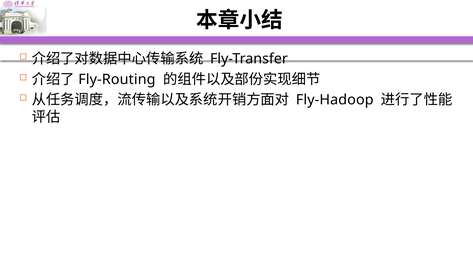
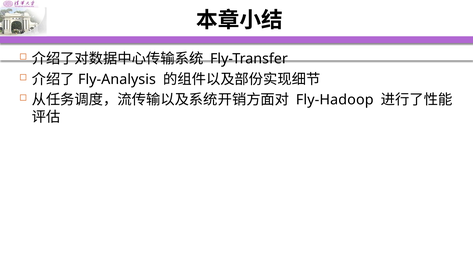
Fly-Routing: Fly-Routing -> Fly-Analysis
